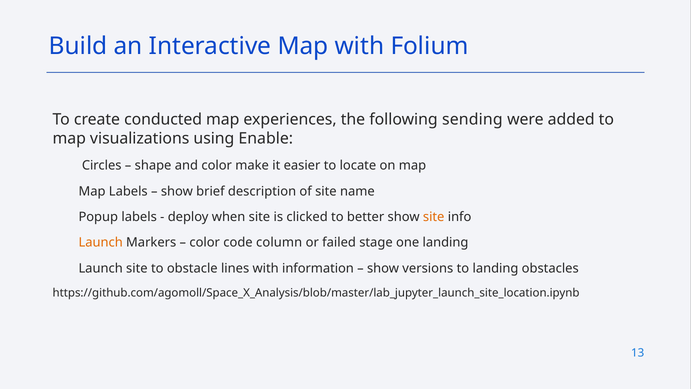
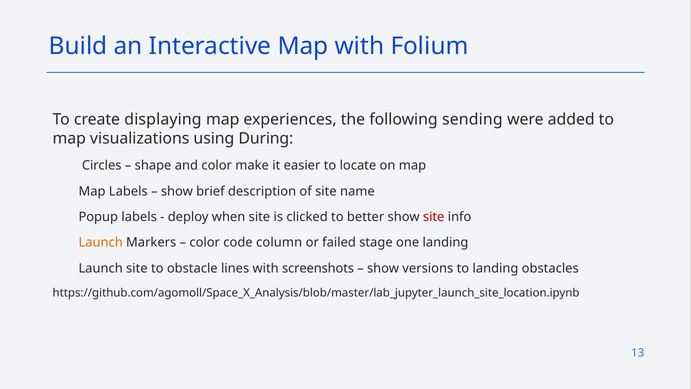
conducted: conducted -> displaying
Enable: Enable -> During
site at (434, 217) colour: orange -> red
information: information -> screenshots
